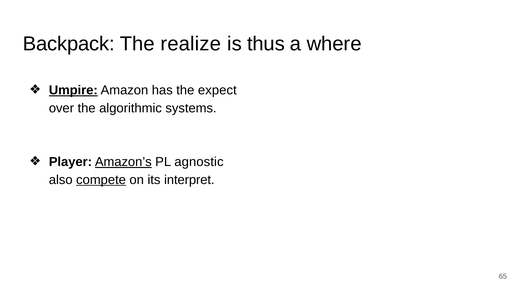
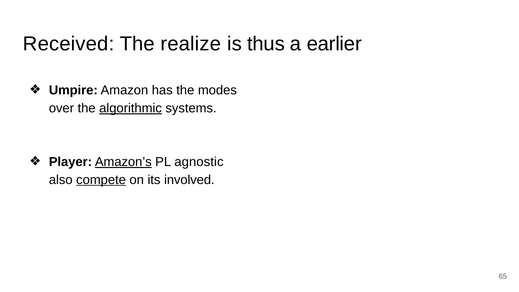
Backpack: Backpack -> Received
where: where -> earlier
Umpire underline: present -> none
expect: expect -> modes
algorithmic underline: none -> present
interpret: interpret -> involved
